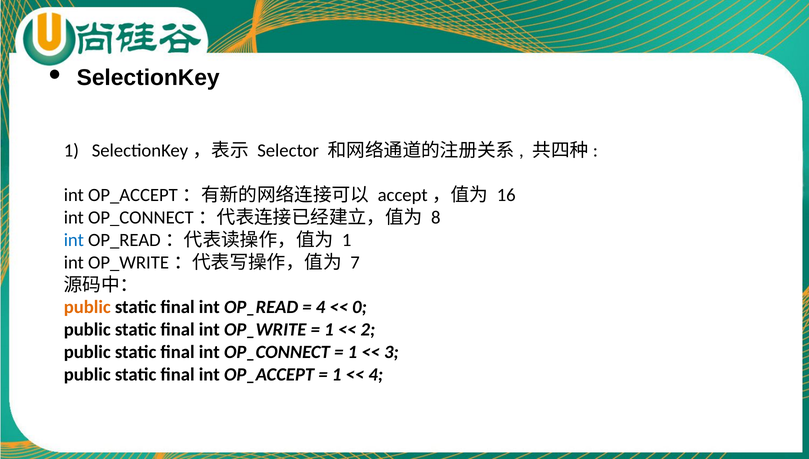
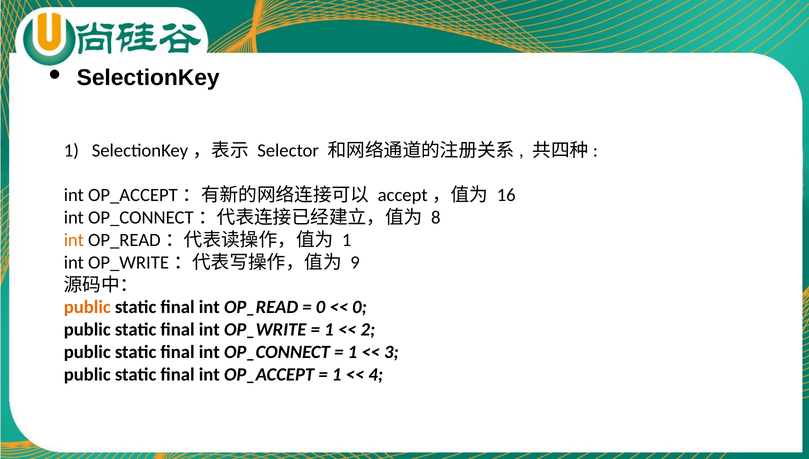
int at (74, 240) colour: blue -> orange
7: 7 -> 9
4 at (321, 307): 4 -> 0
